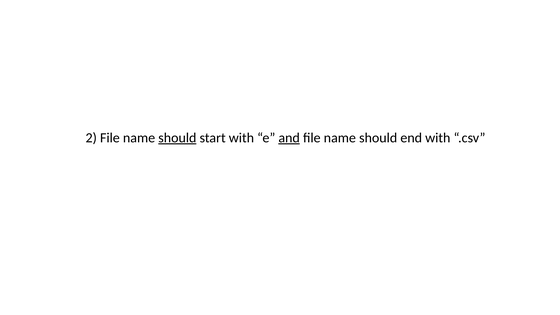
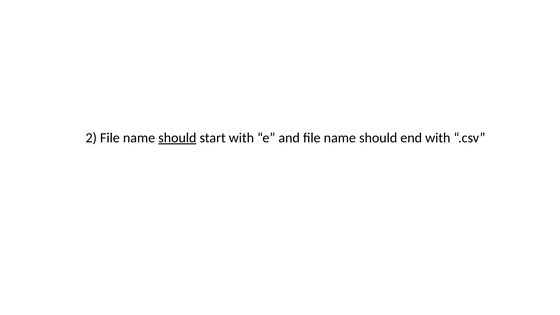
and underline: present -> none
